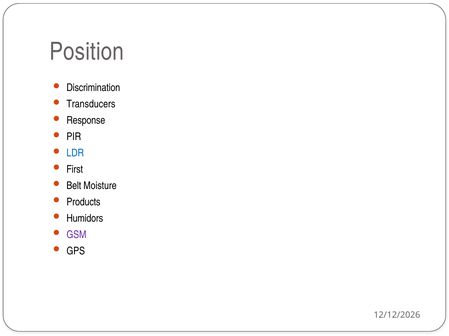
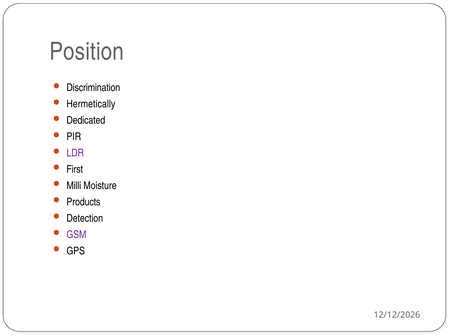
Transducers: Transducers -> Hermetically
Response: Response -> Dedicated
LDR colour: blue -> purple
Belt: Belt -> Milli
Humidors: Humidors -> Detection
